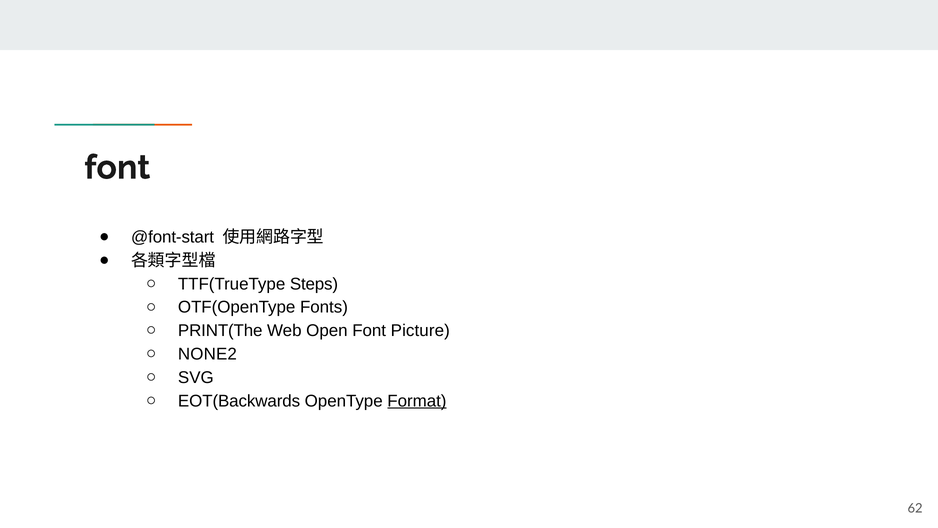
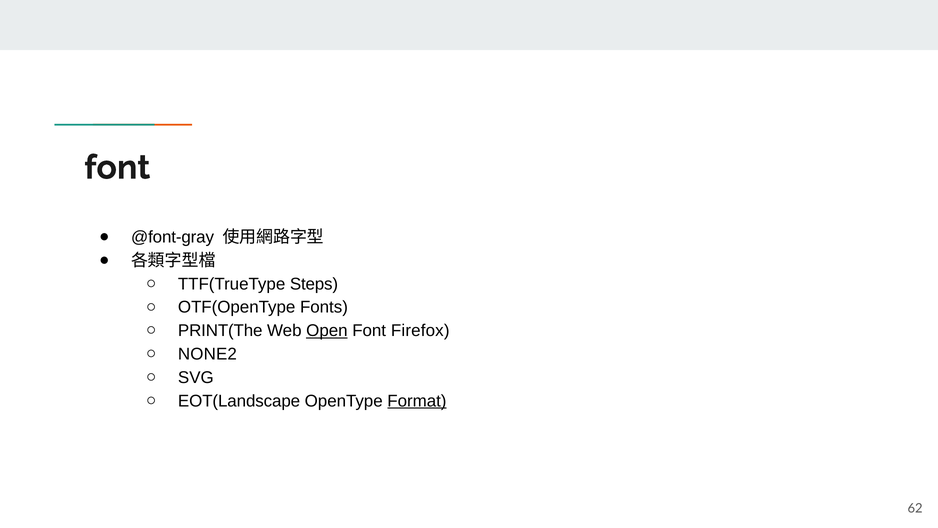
@font-start: @font-start -> @font-gray
Open underline: none -> present
Picture: Picture -> Firefox
EOT(Backwards: EOT(Backwards -> EOT(Landscape
